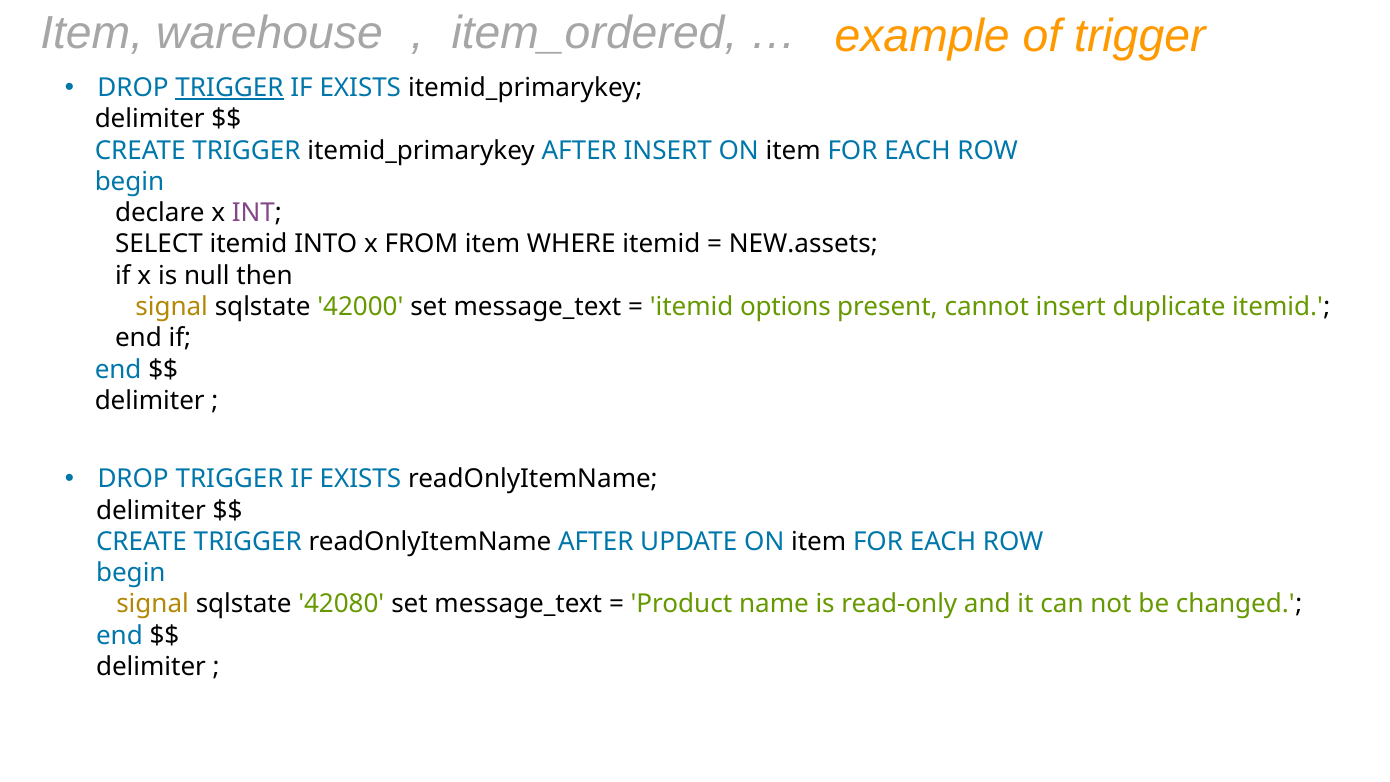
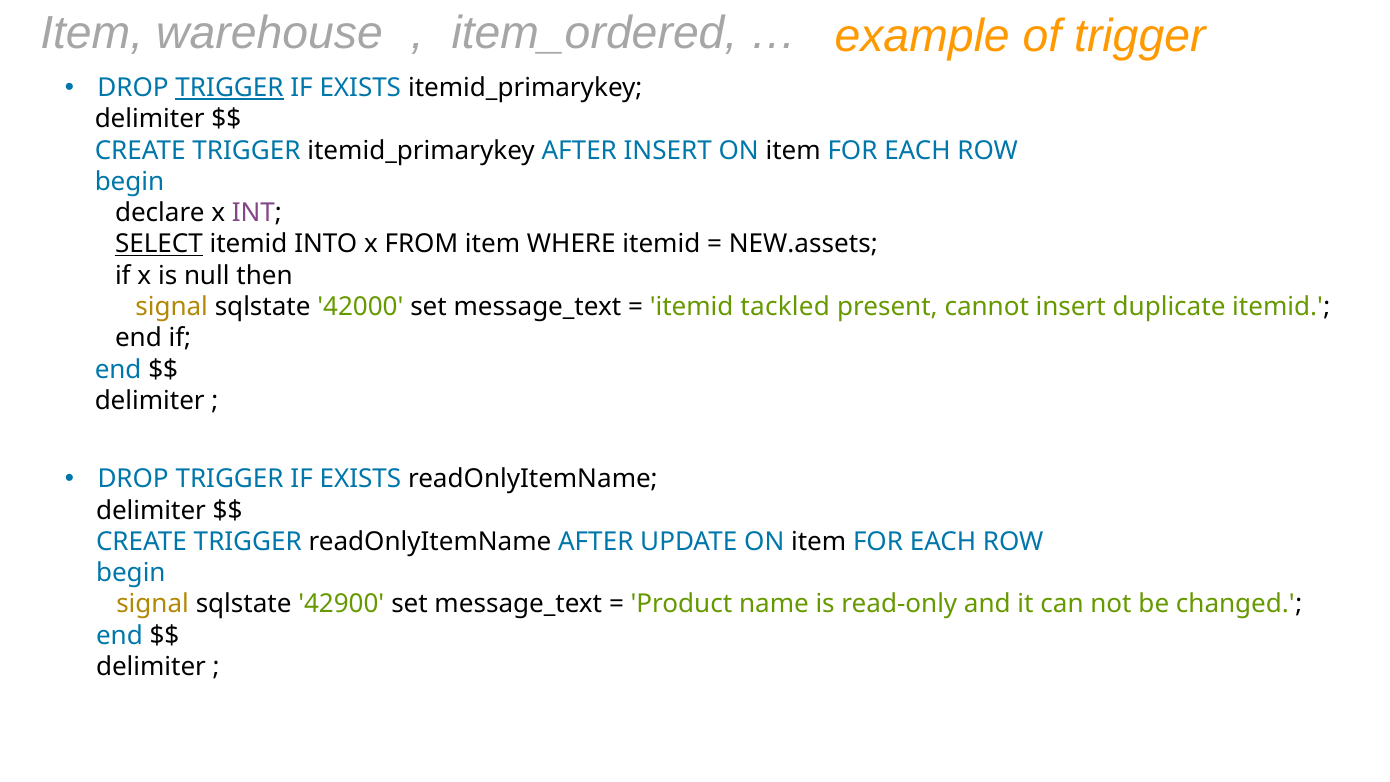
SELECT underline: none -> present
options: options -> tackled
42080: 42080 -> 42900
